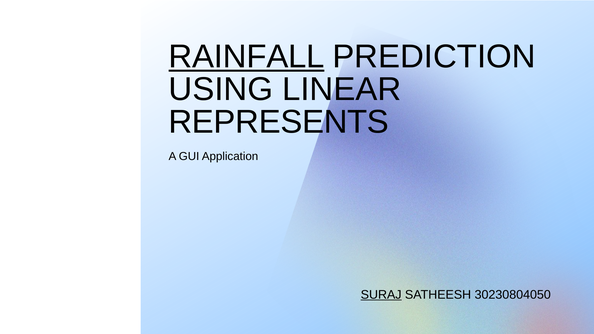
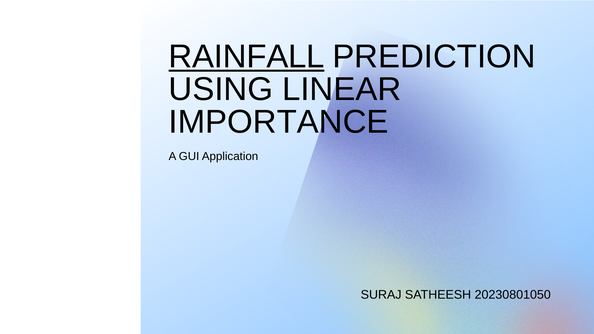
REPRESENTS: REPRESENTS -> IMPORTANCE
SURAJ underline: present -> none
30230804050: 30230804050 -> 20230801050
